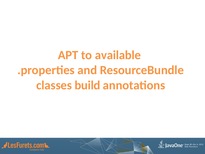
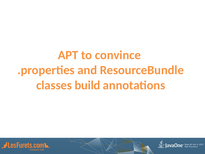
available: available -> convince
